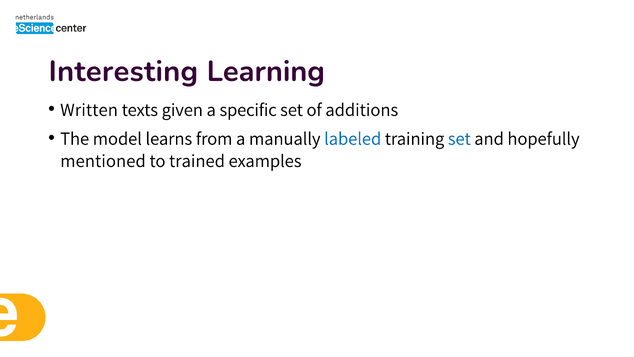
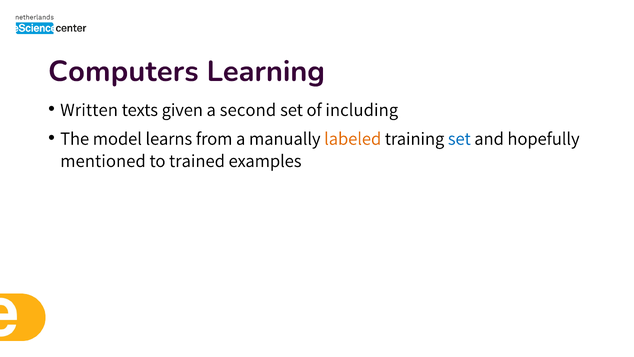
Interesting: Interesting -> Computers
specific: specific -> second
additions: additions -> including
labeled colour: blue -> orange
